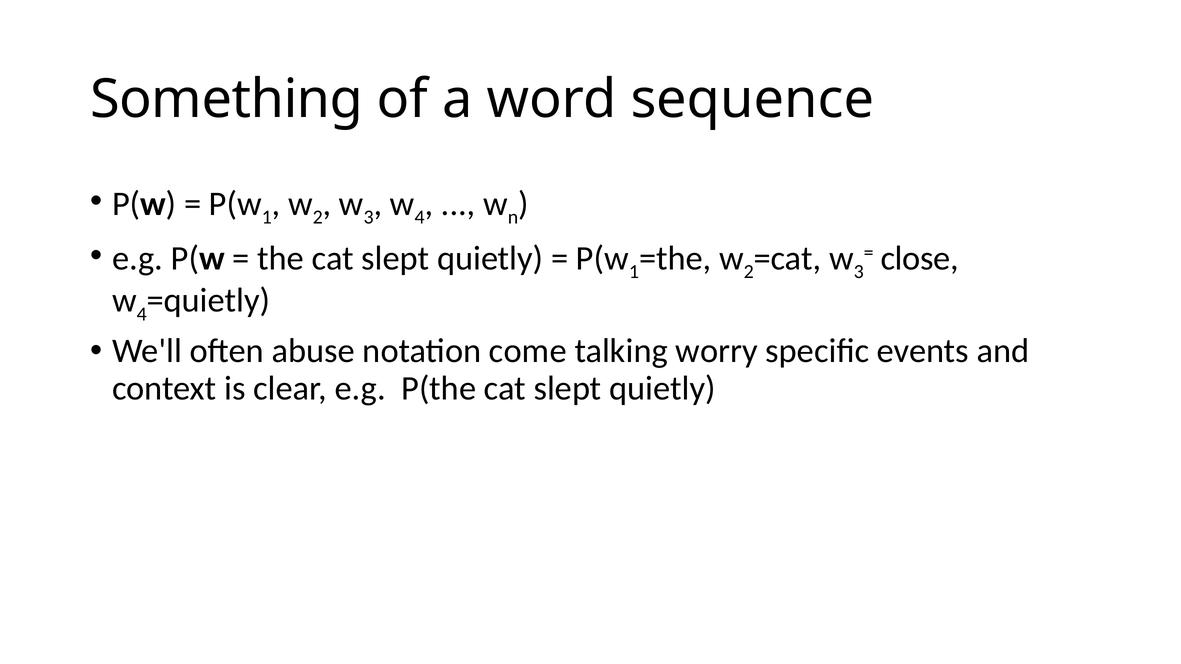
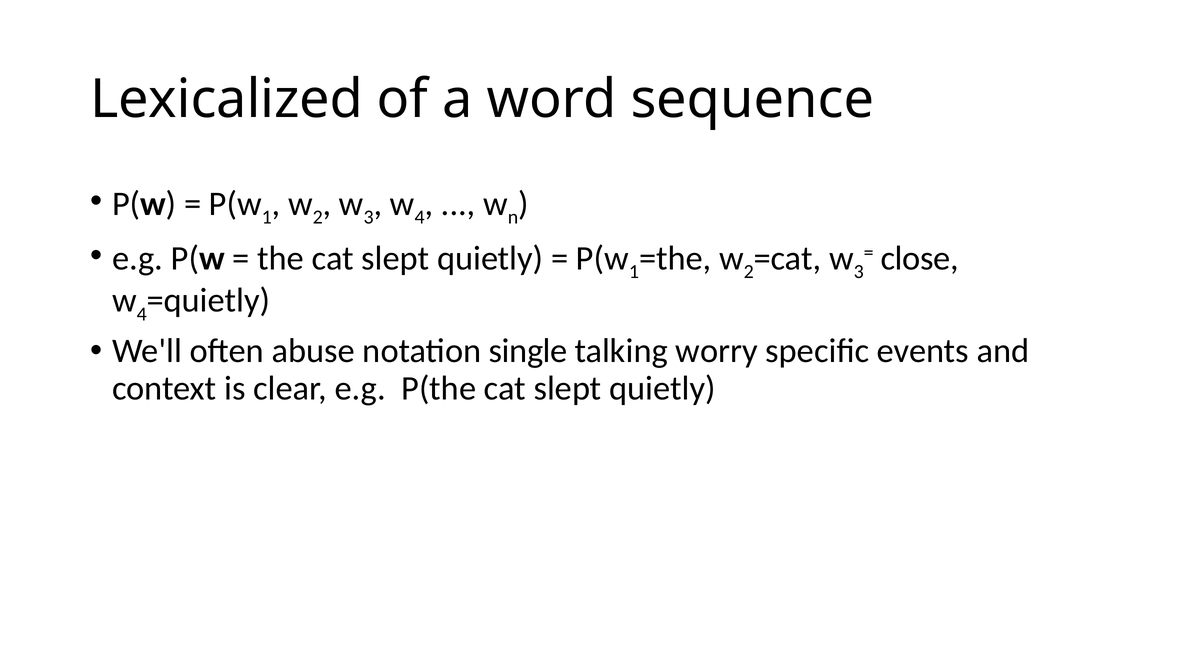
Something: Something -> Lexicalized
come: come -> single
